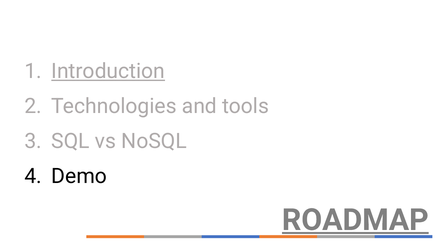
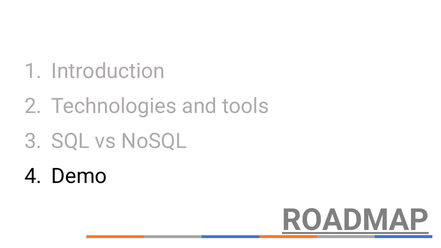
Introduction underline: present -> none
